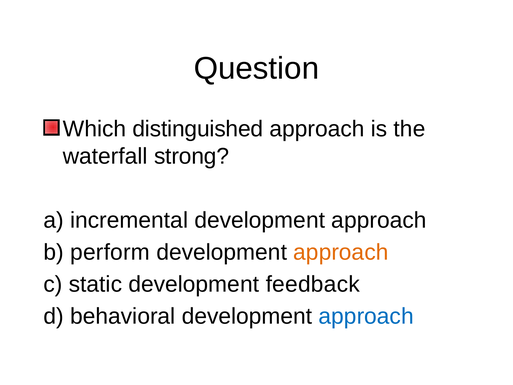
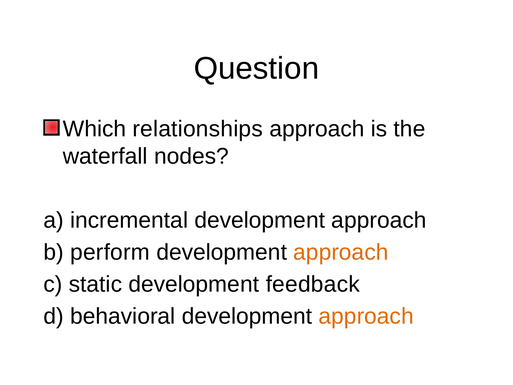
distinguished: distinguished -> relationships
strong: strong -> nodes
approach at (366, 316) colour: blue -> orange
